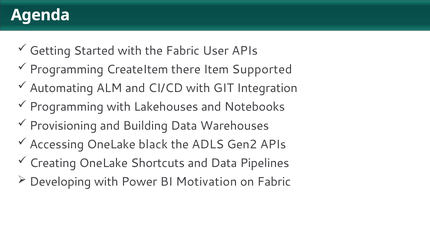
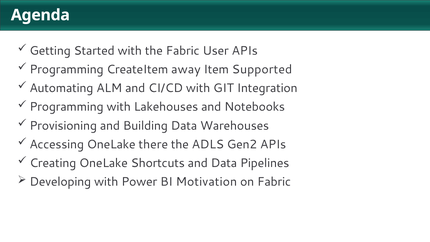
there: there -> away
black: black -> there
